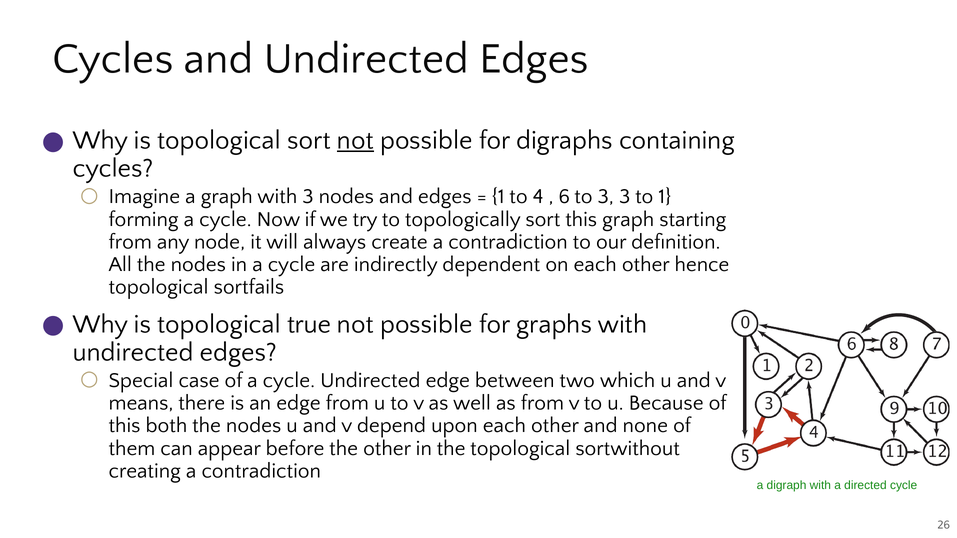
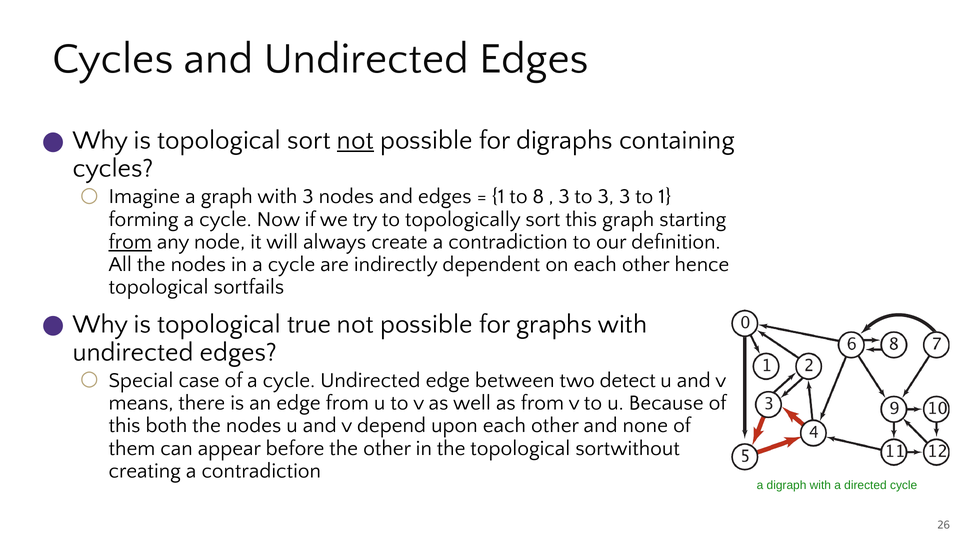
4: 4 -> 8
6 at (564, 197): 6 -> 3
from at (130, 242) underline: none -> present
which: which -> detect
